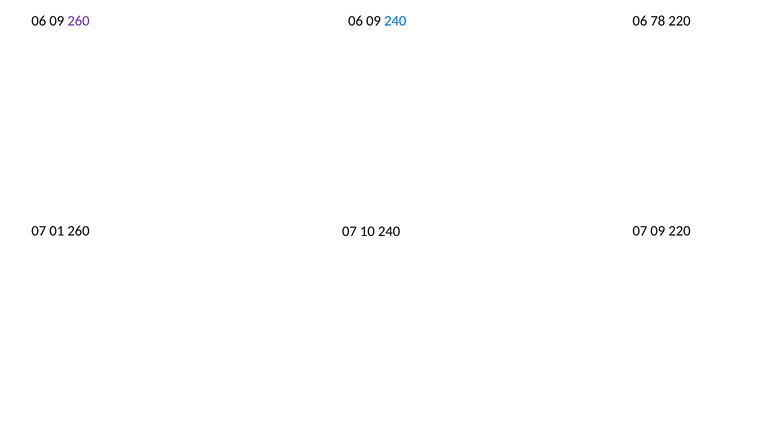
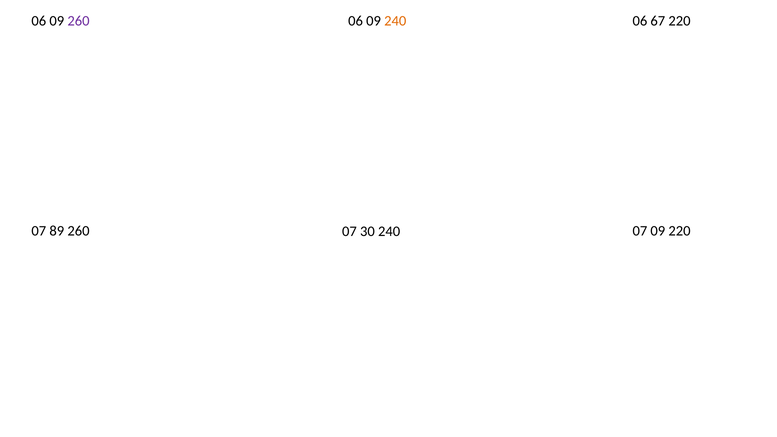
240 at (395, 21) colour: blue -> orange
78: 78 -> 67
01: 01 -> 89
10: 10 -> 30
